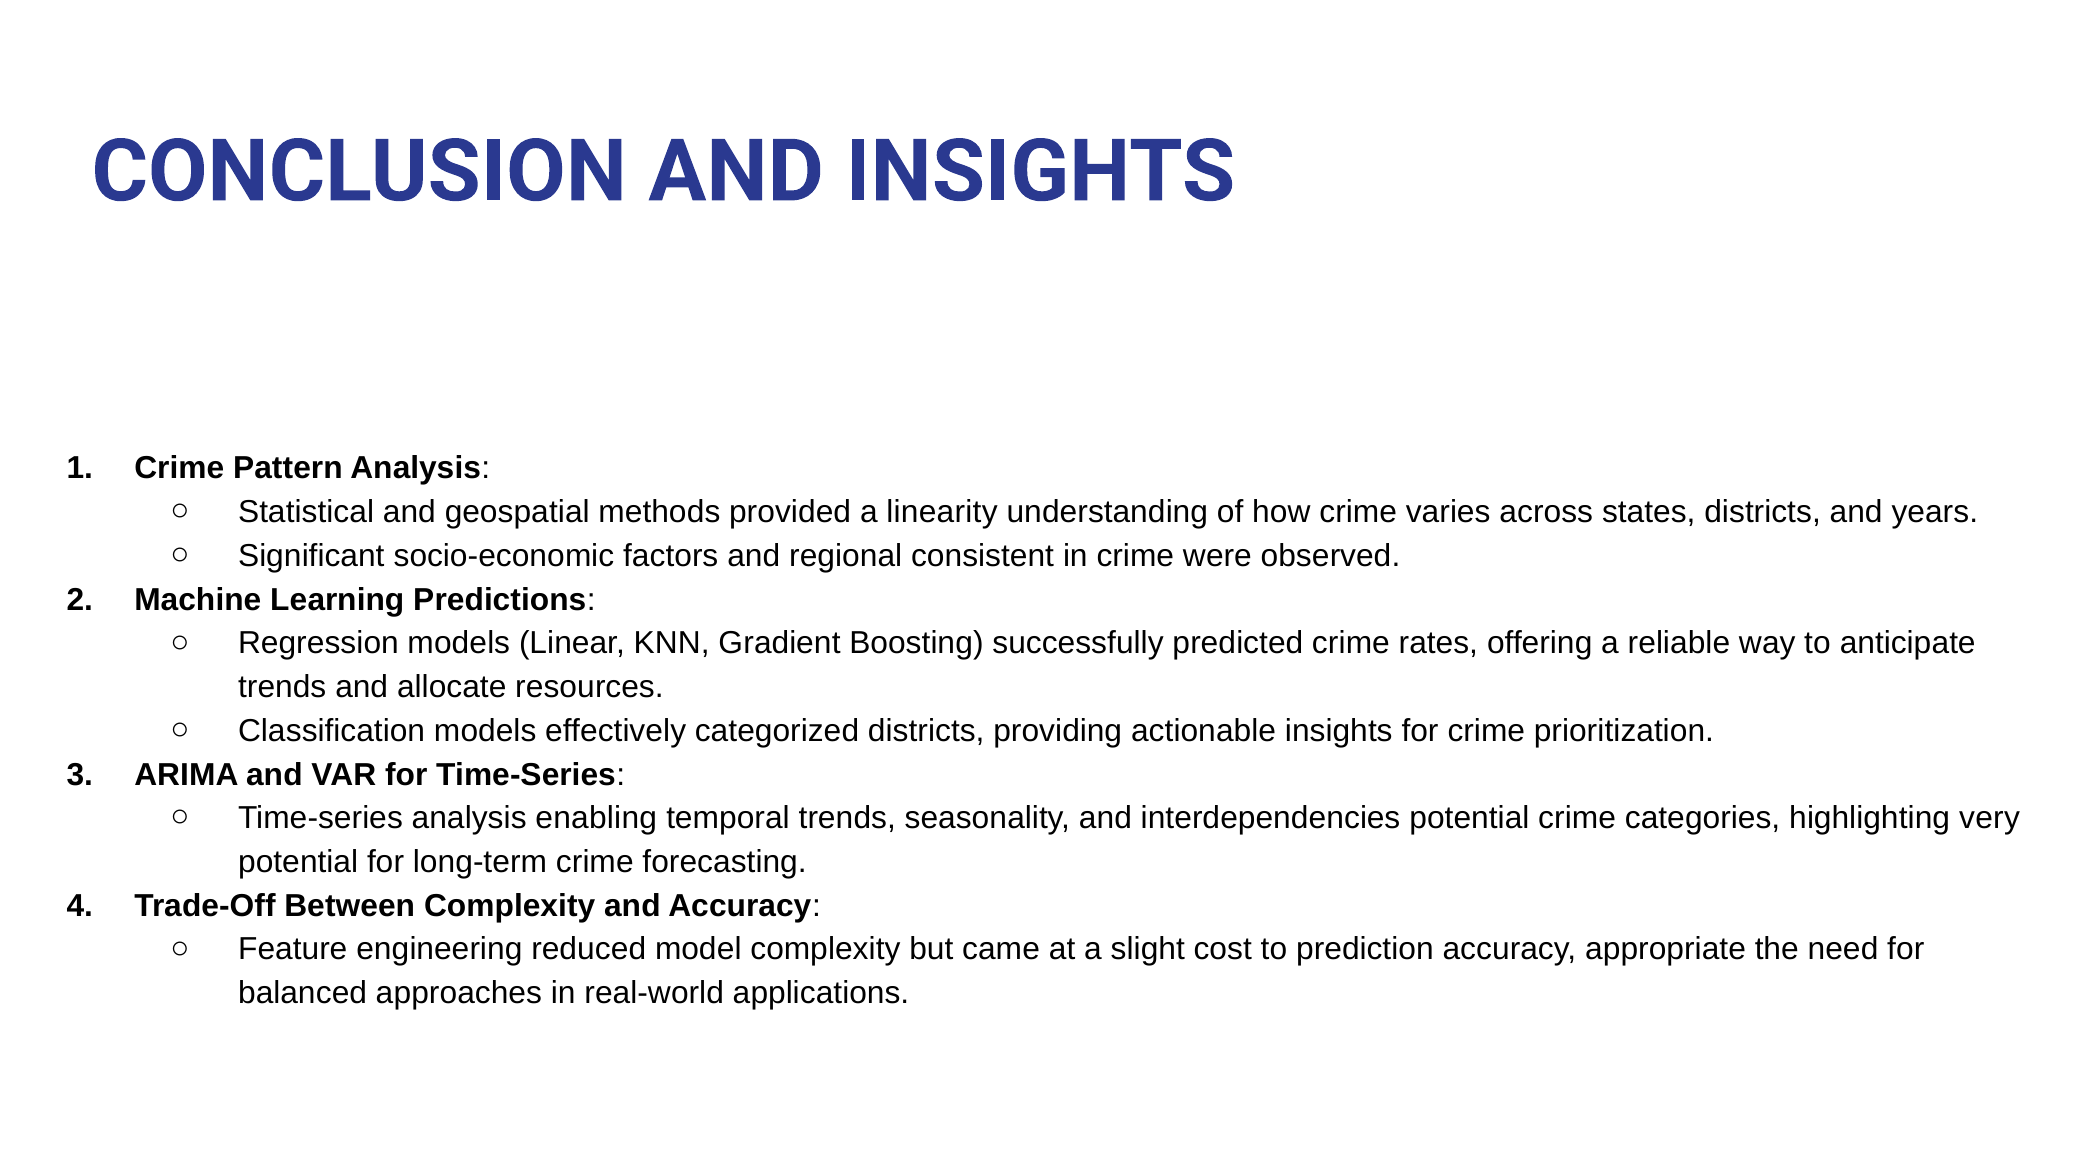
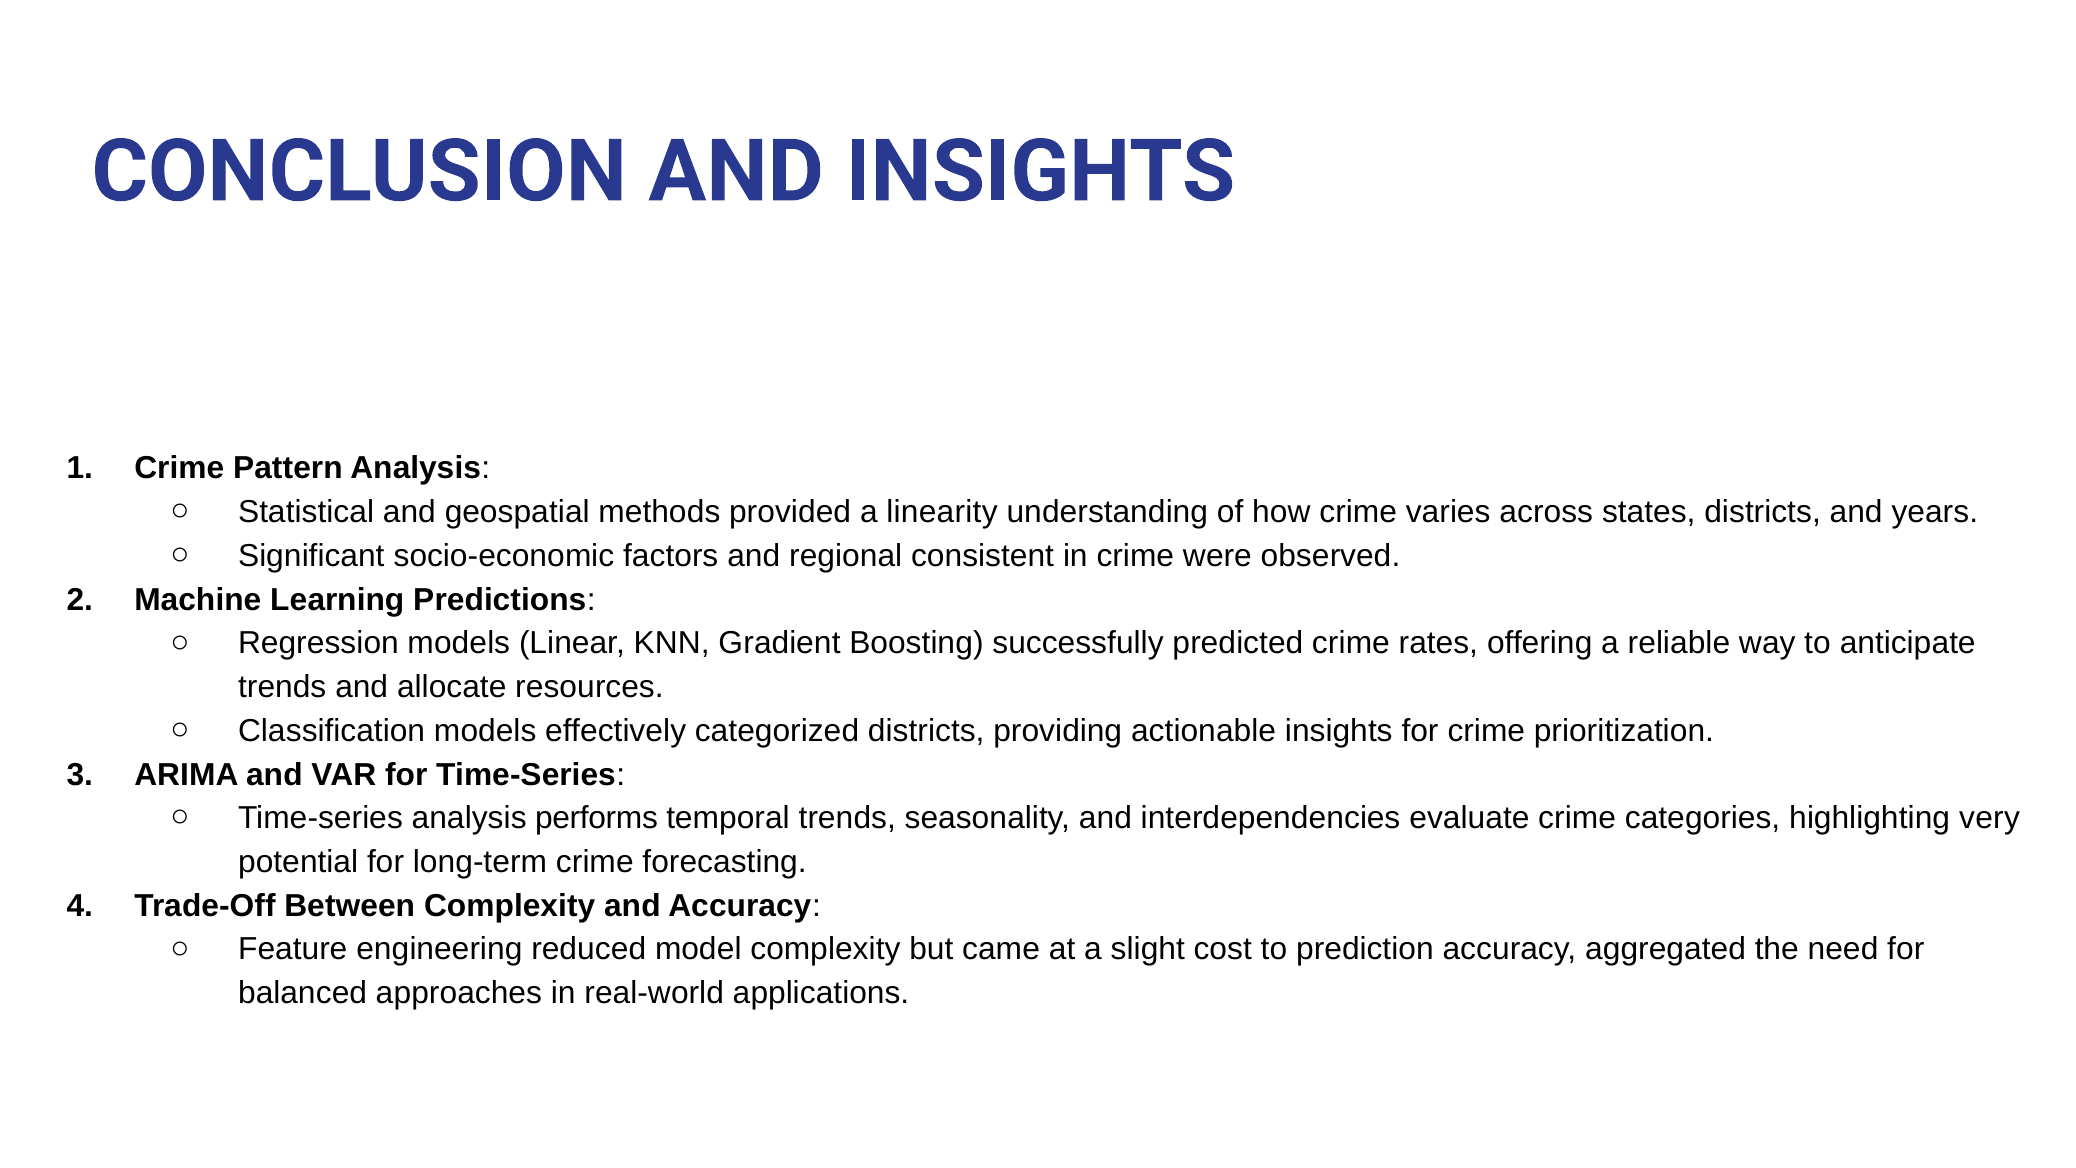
enabling: enabling -> performs
interdependencies potential: potential -> evaluate
appropriate: appropriate -> aggregated
